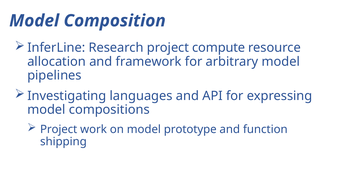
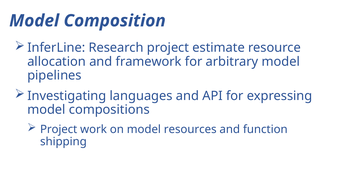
compute: compute -> estimate
prototype: prototype -> resources
